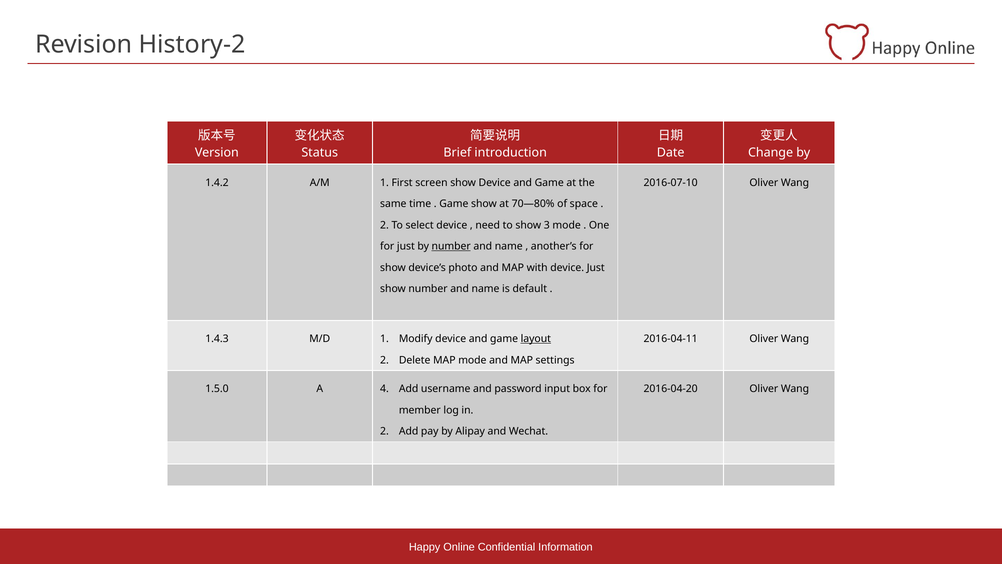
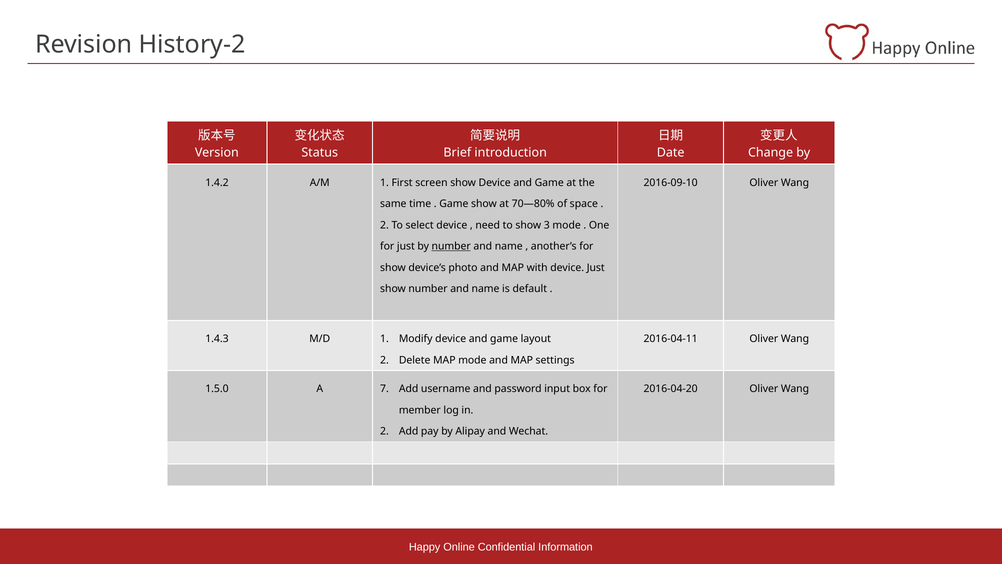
2016-07-10: 2016-07-10 -> 2016-09-10
layout underline: present -> none
4: 4 -> 7
